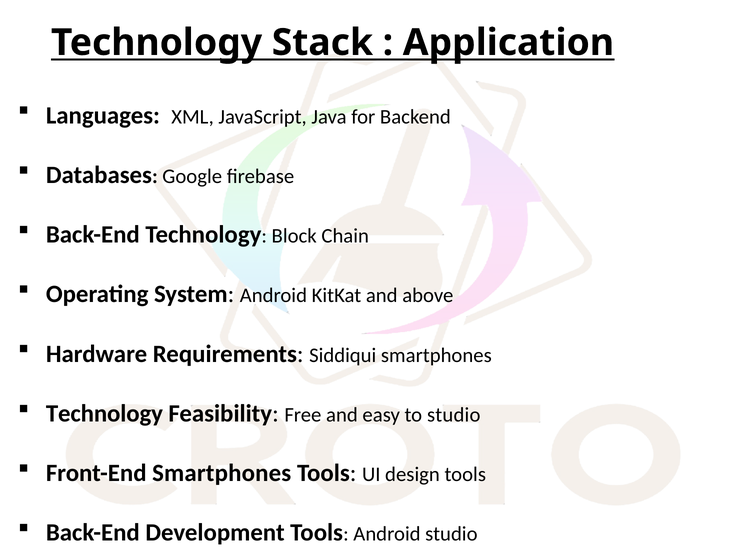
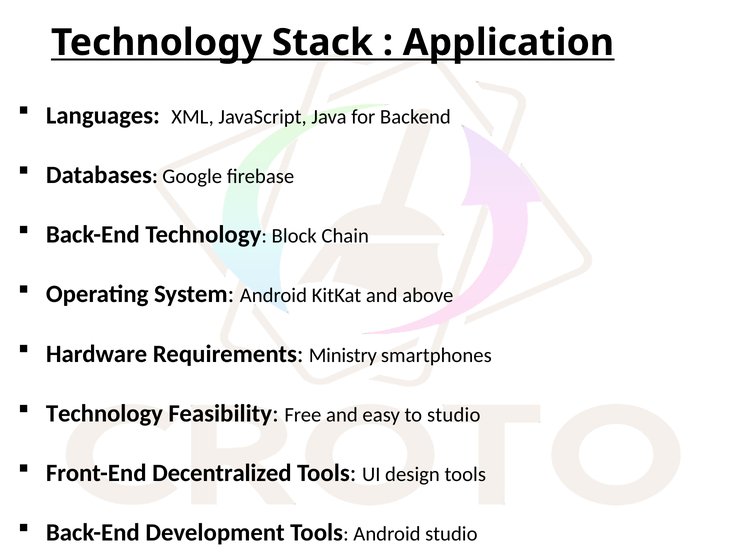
Siddiqui: Siddiqui -> Ministry
Front-End Smartphones: Smartphones -> Decentralized
